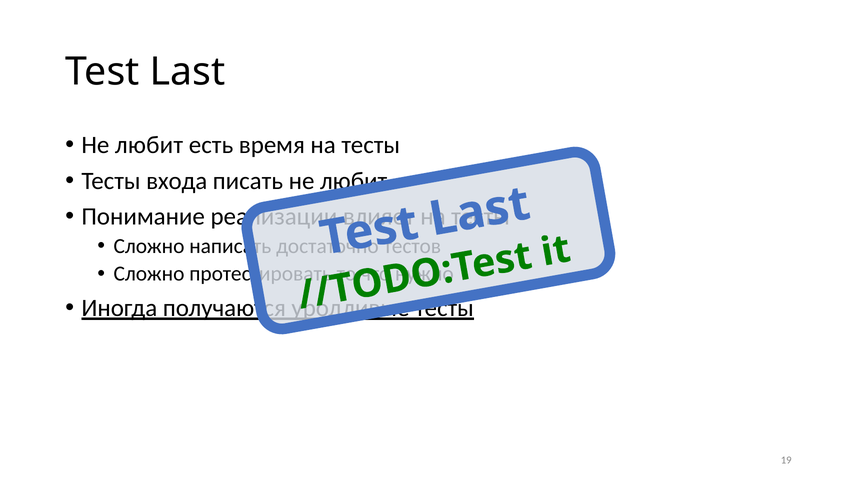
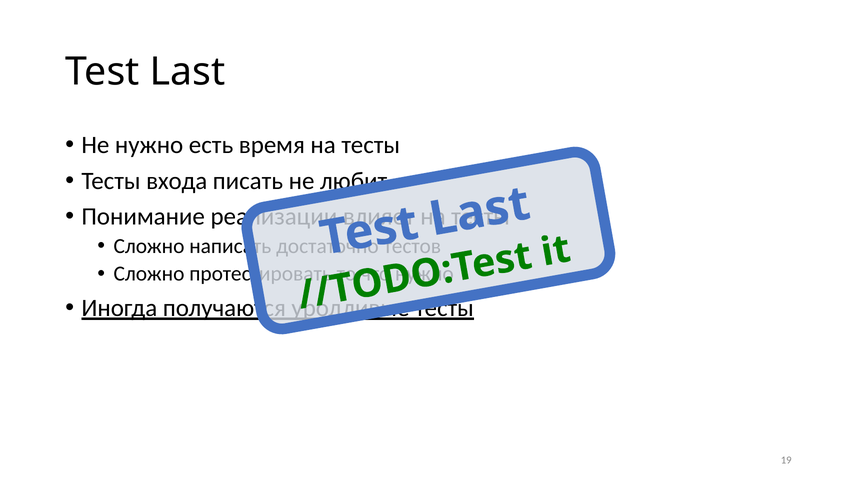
любит at (149, 145): любит -> нужно
